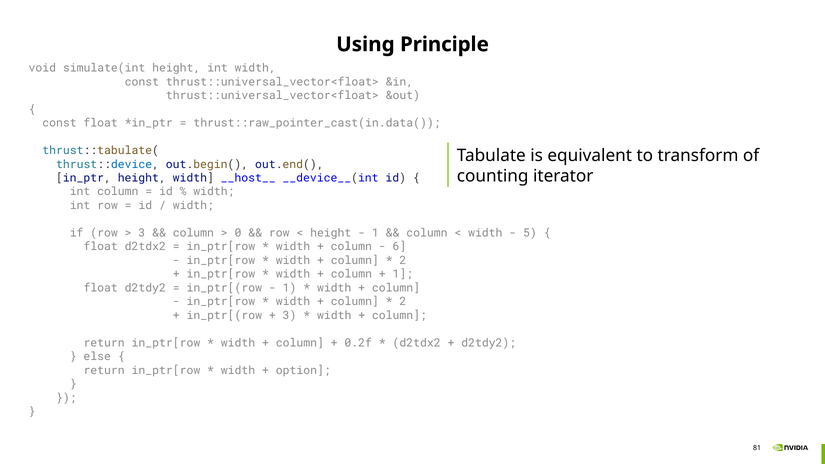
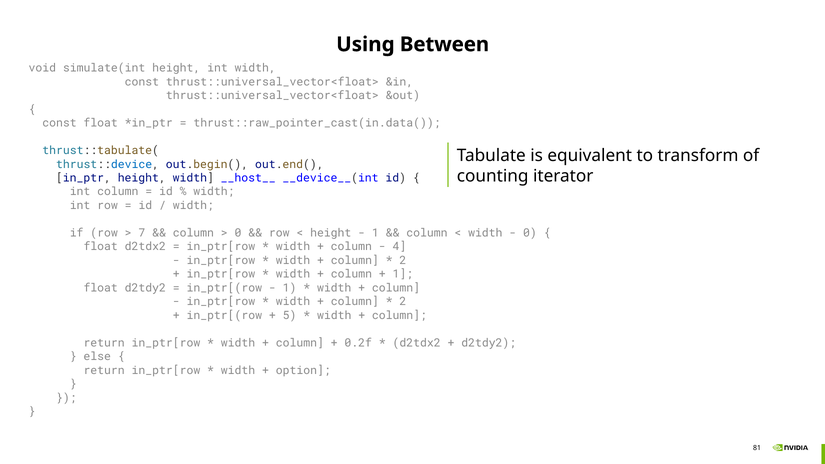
Principle: Principle -> Between
3 at (142, 233): 3 -> 7
5 at (530, 233): 5 -> 0
6: 6 -> 4
3 at (290, 315): 3 -> 5
